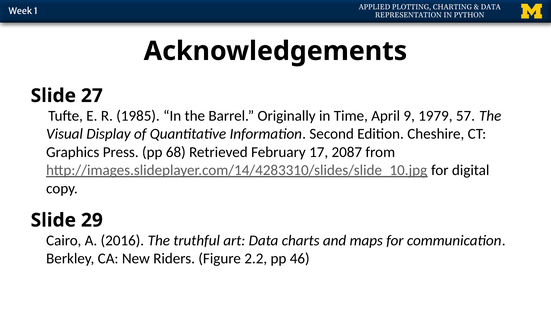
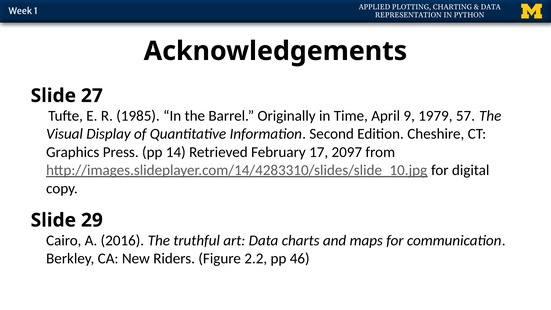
68: 68 -> 14
2087: 2087 -> 2097
